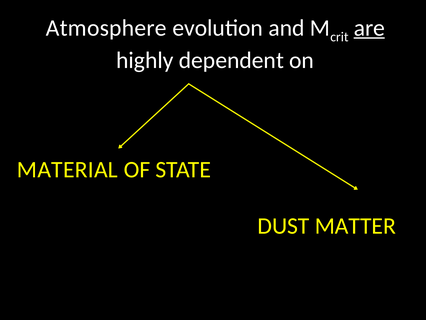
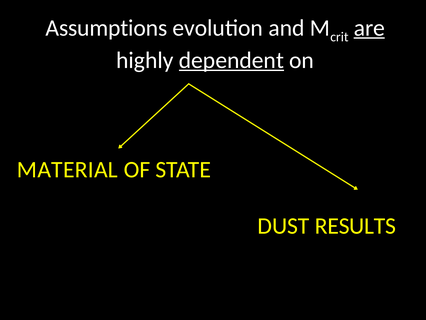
Atmosphere: Atmosphere -> Assumptions
dependent underline: none -> present
MATTER: MATTER -> RESULTS
